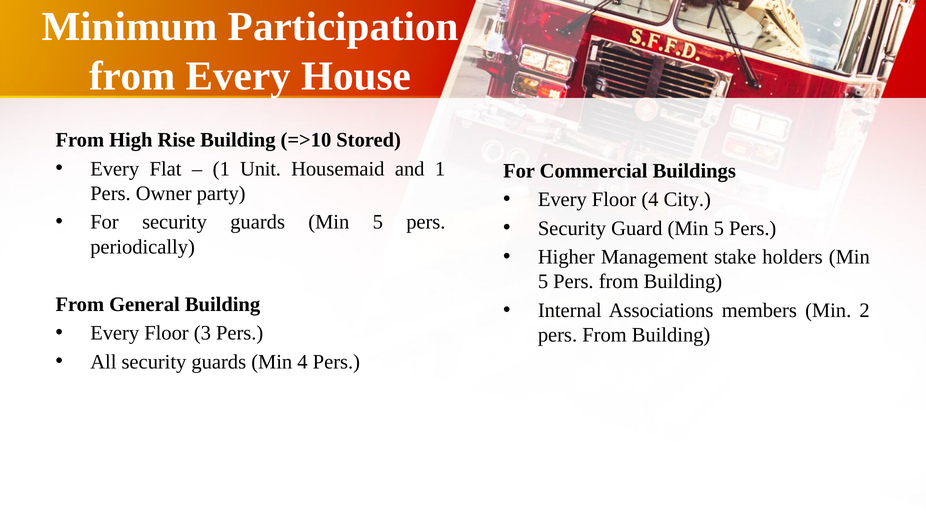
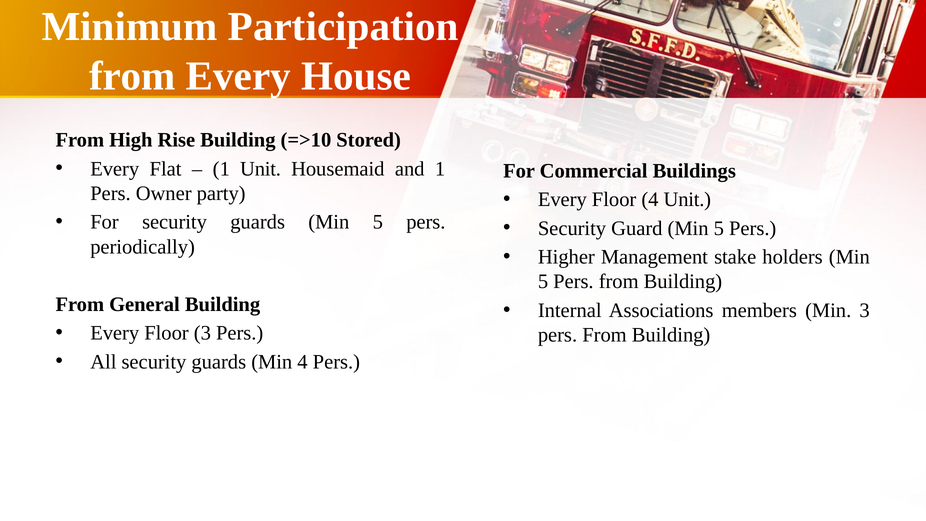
4 City: City -> Unit
Min 2: 2 -> 3
